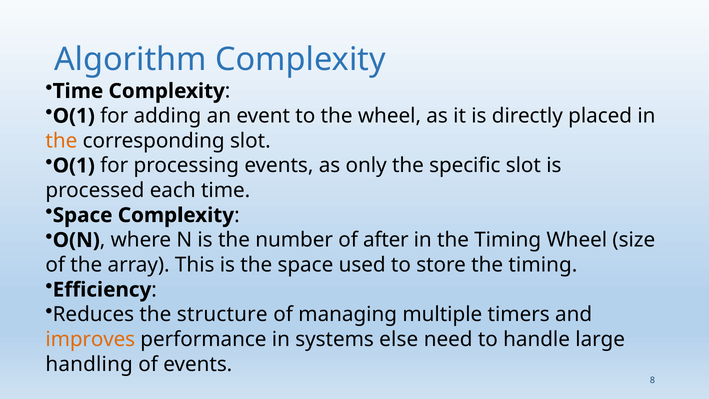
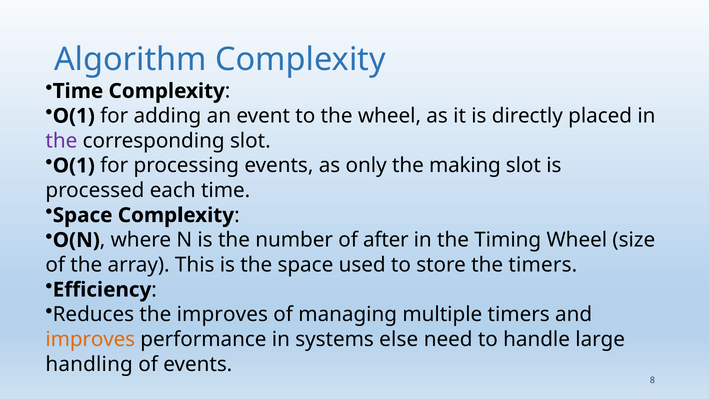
the at (61, 141) colour: orange -> purple
specific: specific -> making
store the timing: timing -> timers
the structure: structure -> improves
